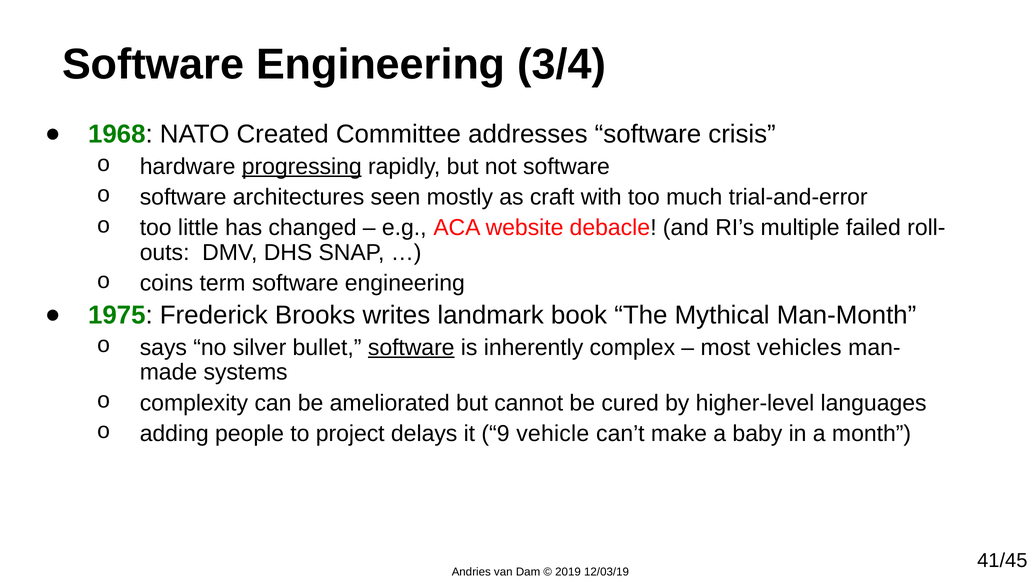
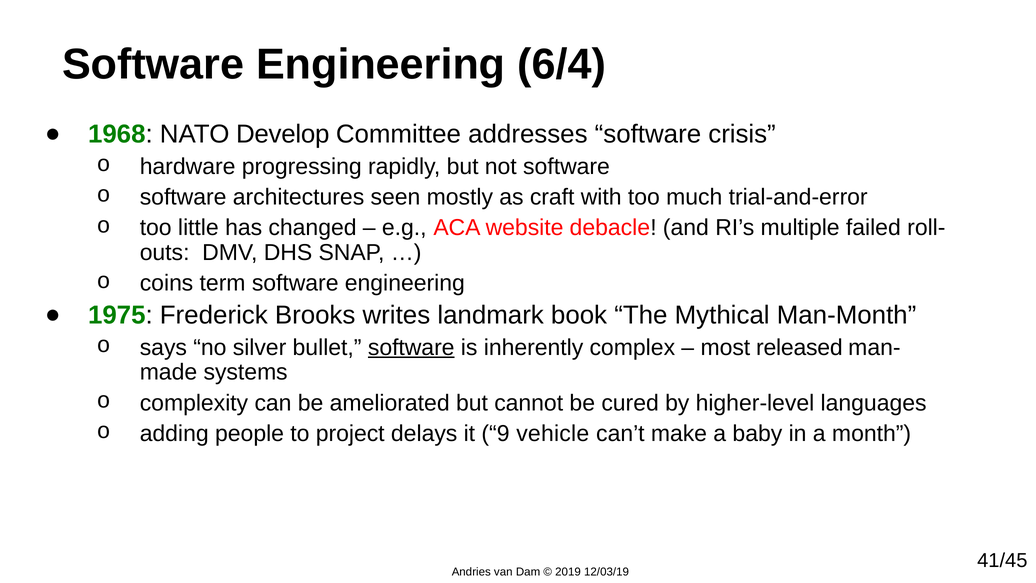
3/4: 3/4 -> 6/4
Created: Created -> Develop
progressing underline: present -> none
vehicles: vehicles -> released
